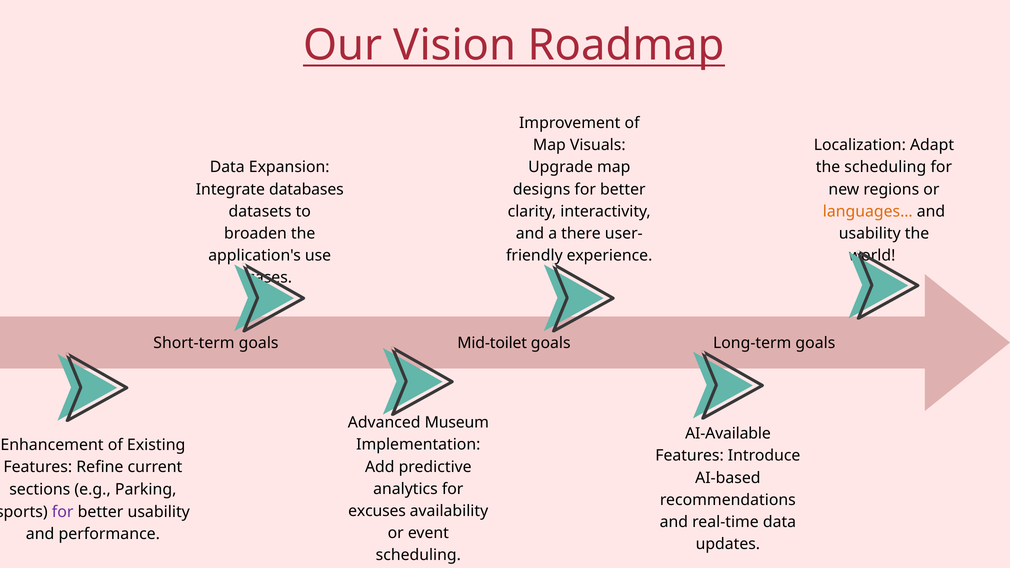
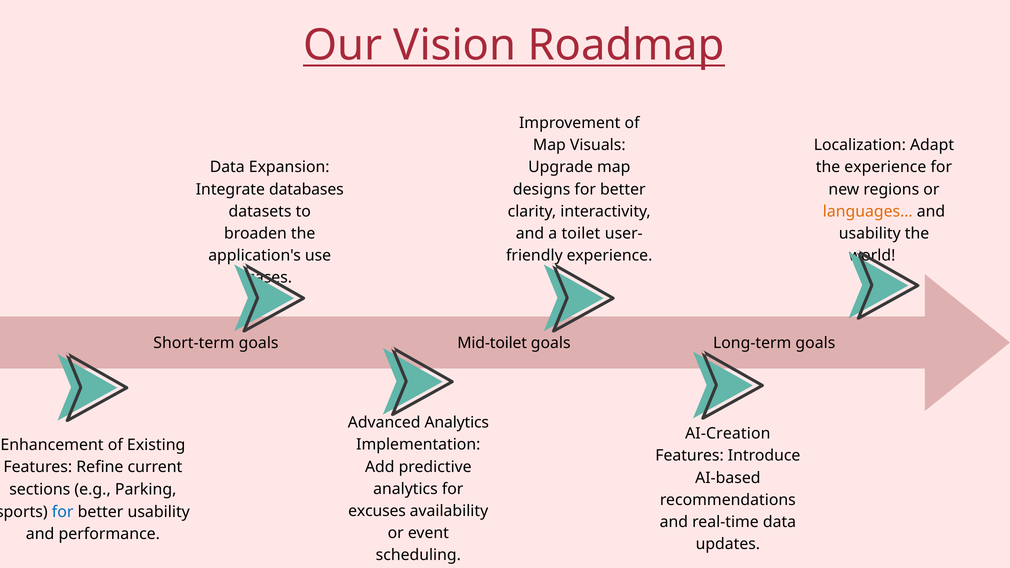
the scheduling: scheduling -> experience
there: there -> toilet
Advanced Museum: Museum -> Analytics
AI-Available: AI-Available -> AI-Creation
for at (63, 512) colour: purple -> blue
